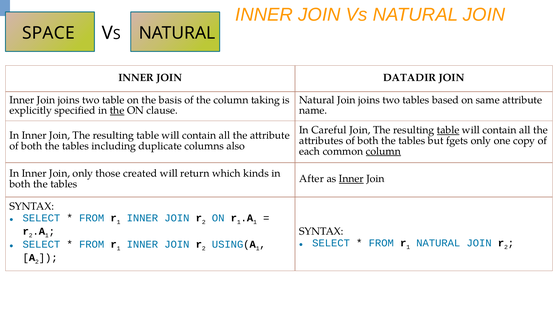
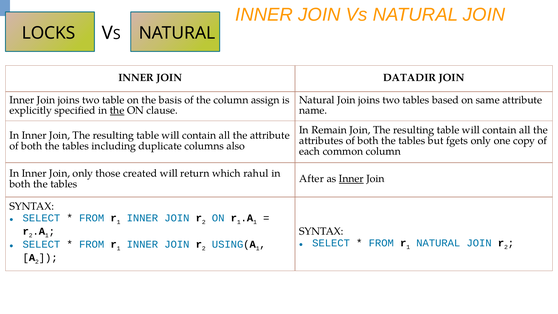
SPACE: SPACE -> LOCKS
taking: taking -> assign
Careful: Careful -> Remain
table at (448, 130) underline: present -> none
column at (383, 151) underline: present -> none
kinds: kinds -> rahul
